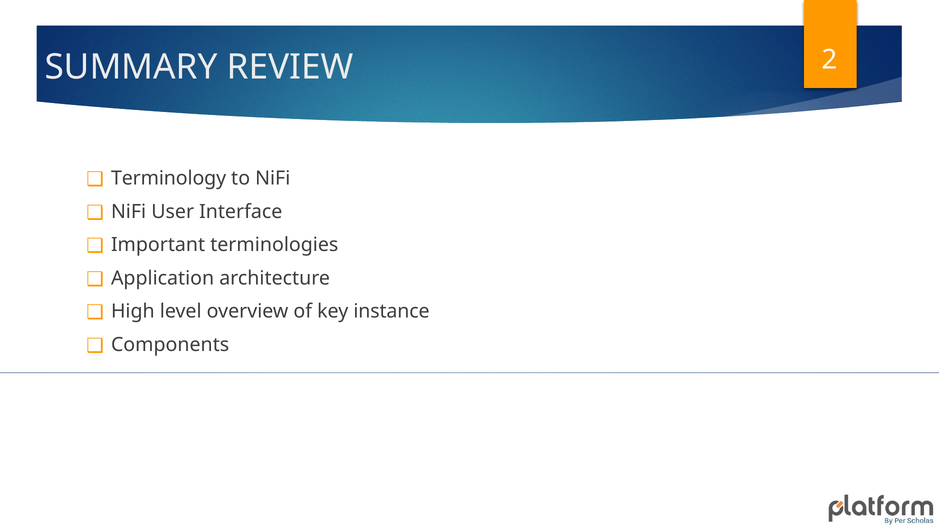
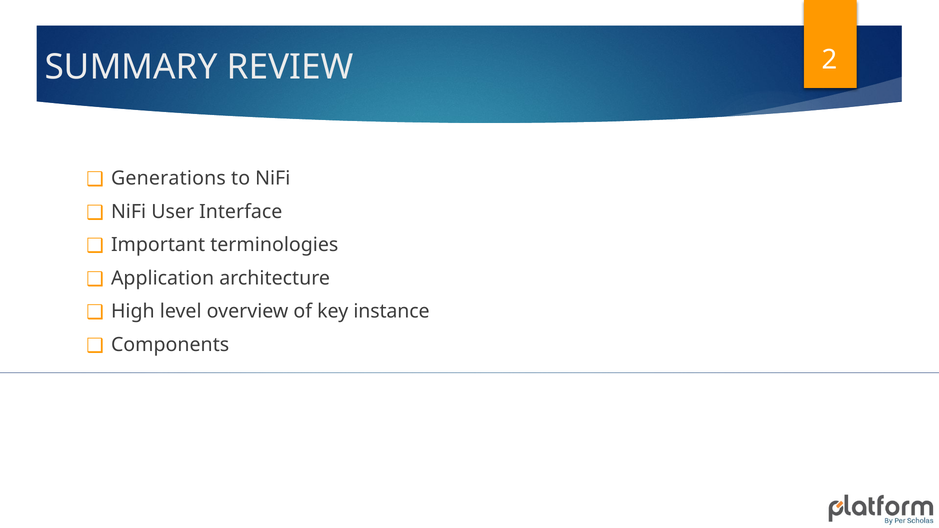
Terminology: Terminology -> Generations
